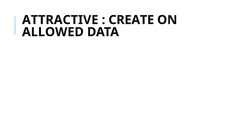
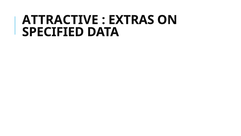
CREATE: CREATE -> EXTRAS
ALLOWED: ALLOWED -> SPECIFIED
